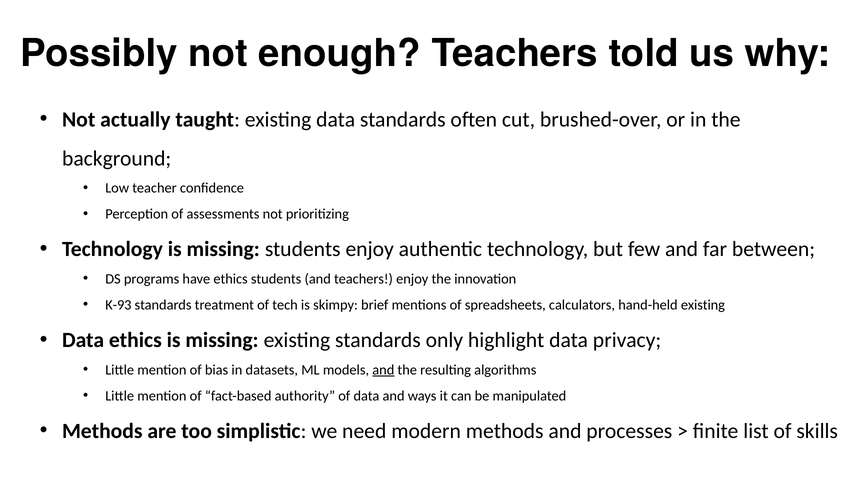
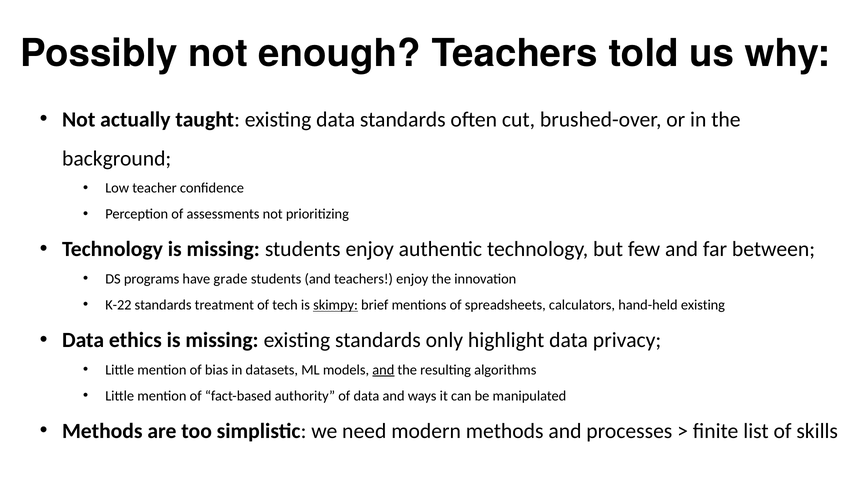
have ethics: ethics -> grade
K-93: K-93 -> K-22
skimpy underline: none -> present
